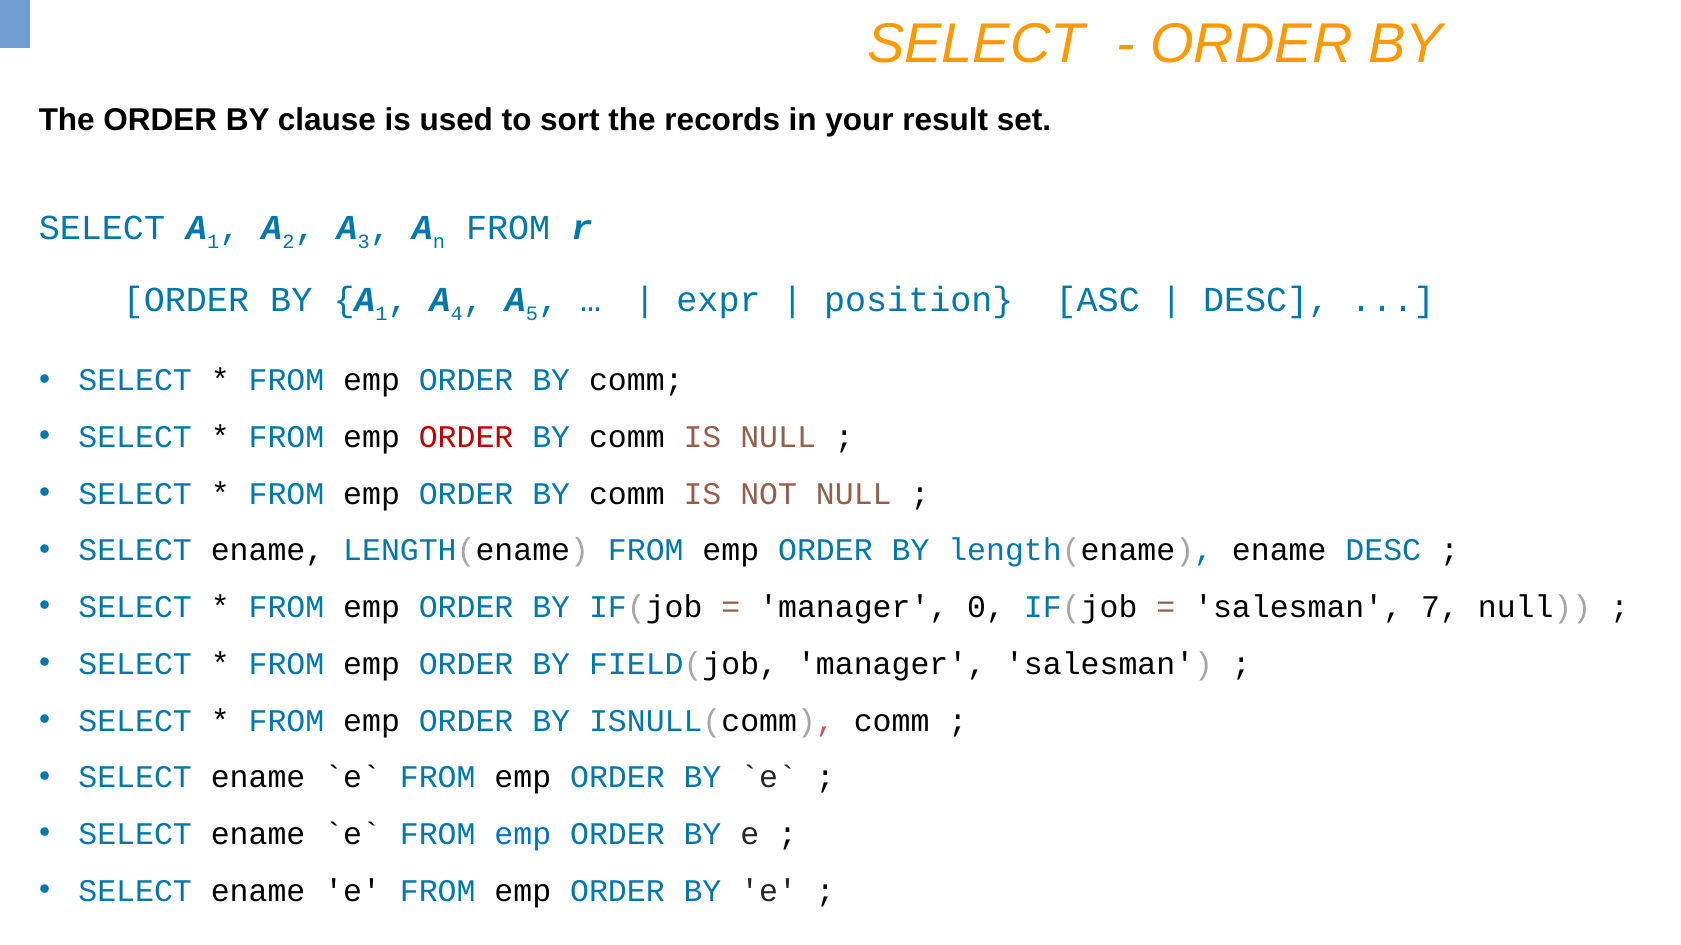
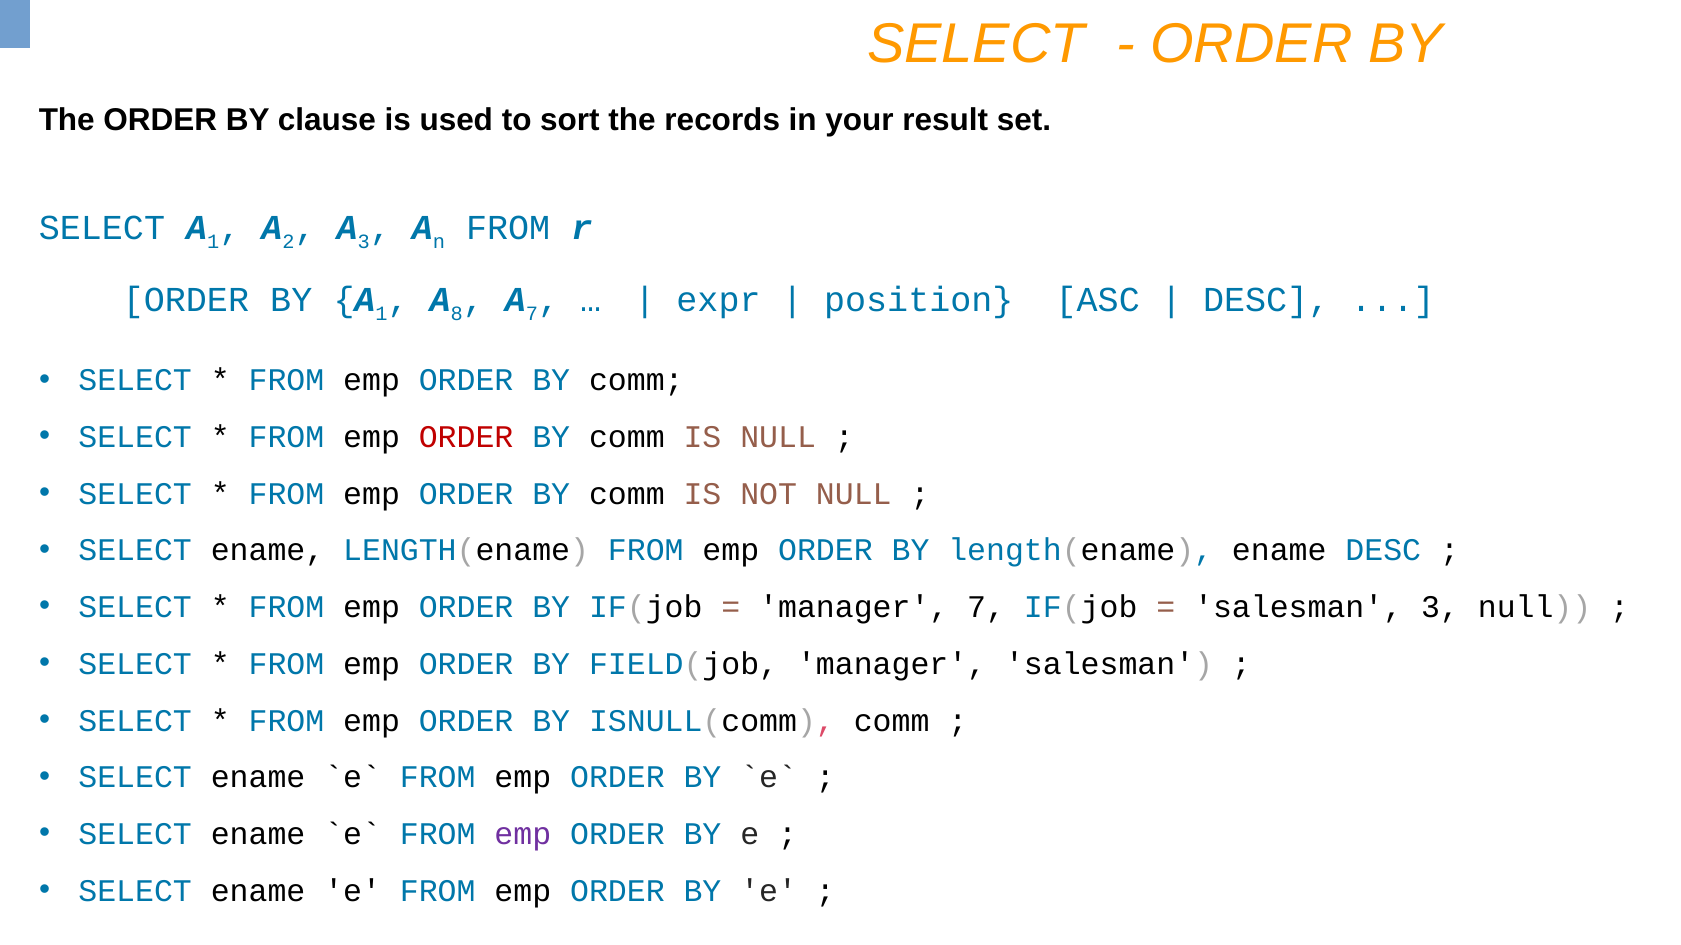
4: 4 -> 8
5 at (532, 314): 5 -> 7
manager 0: 0 -> 7
salesman 7: 7 -> 3
emp at (523, 835) colour: blue -> purple
